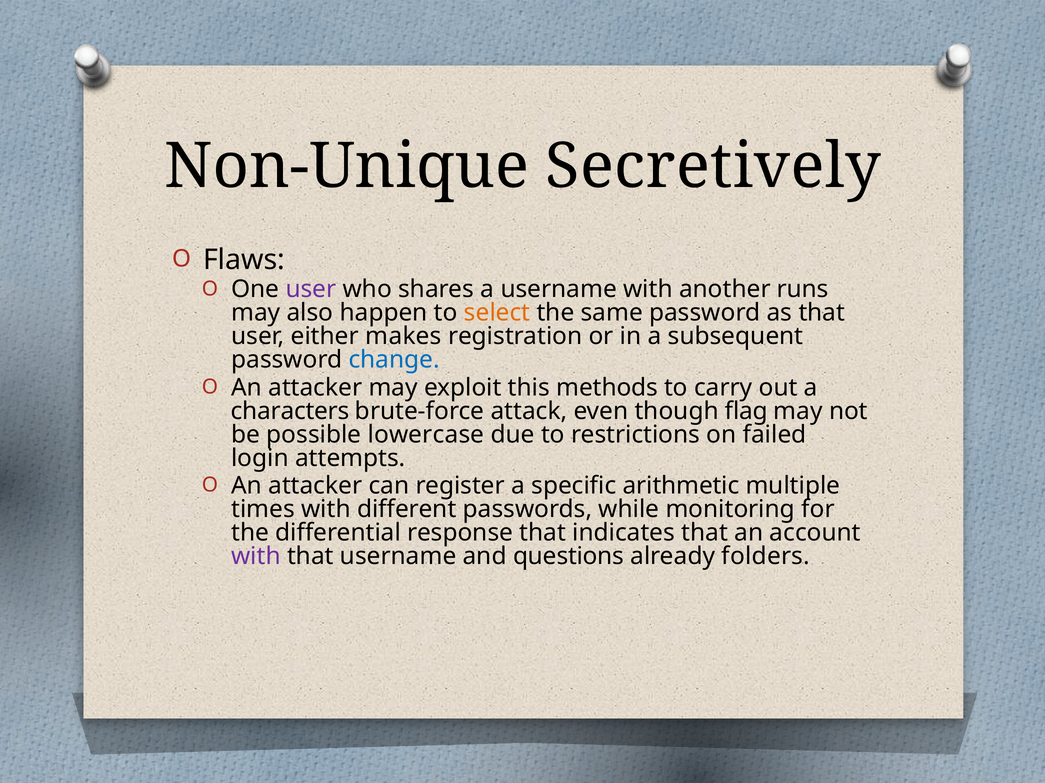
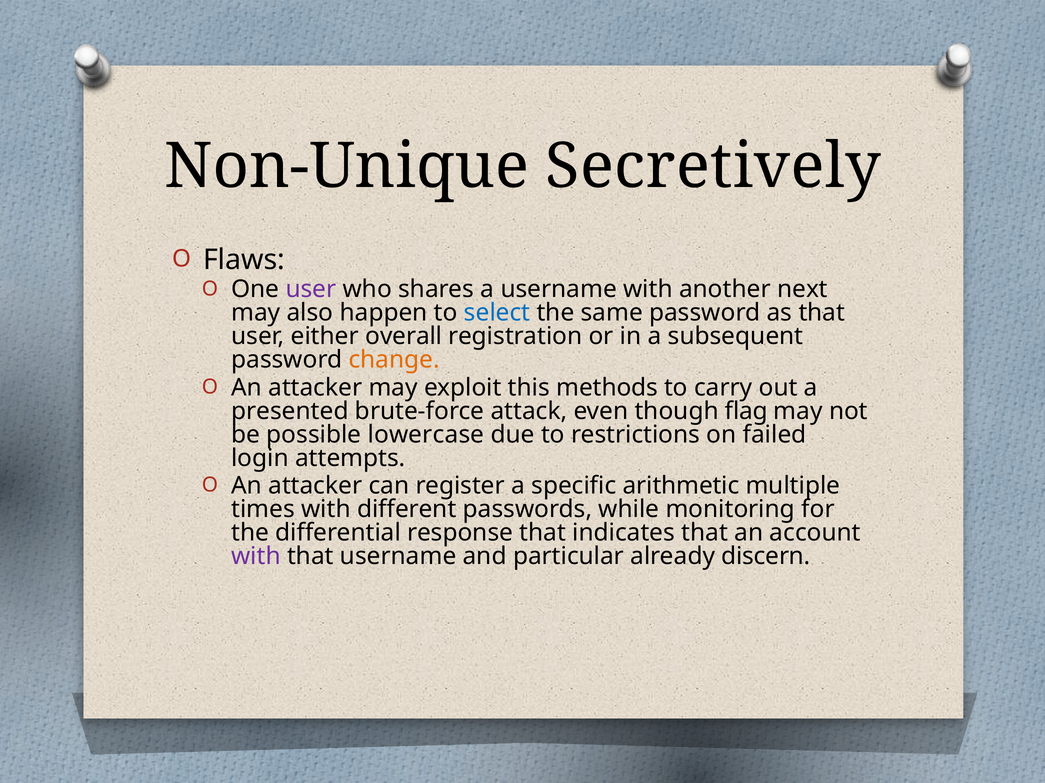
runs: runs -> next
select colour: orange -> blue
makes: makes -> overall
change colour: blue -> orange
characters: characters -> presented
questions: questions -> particular
folders: folders -> discern
